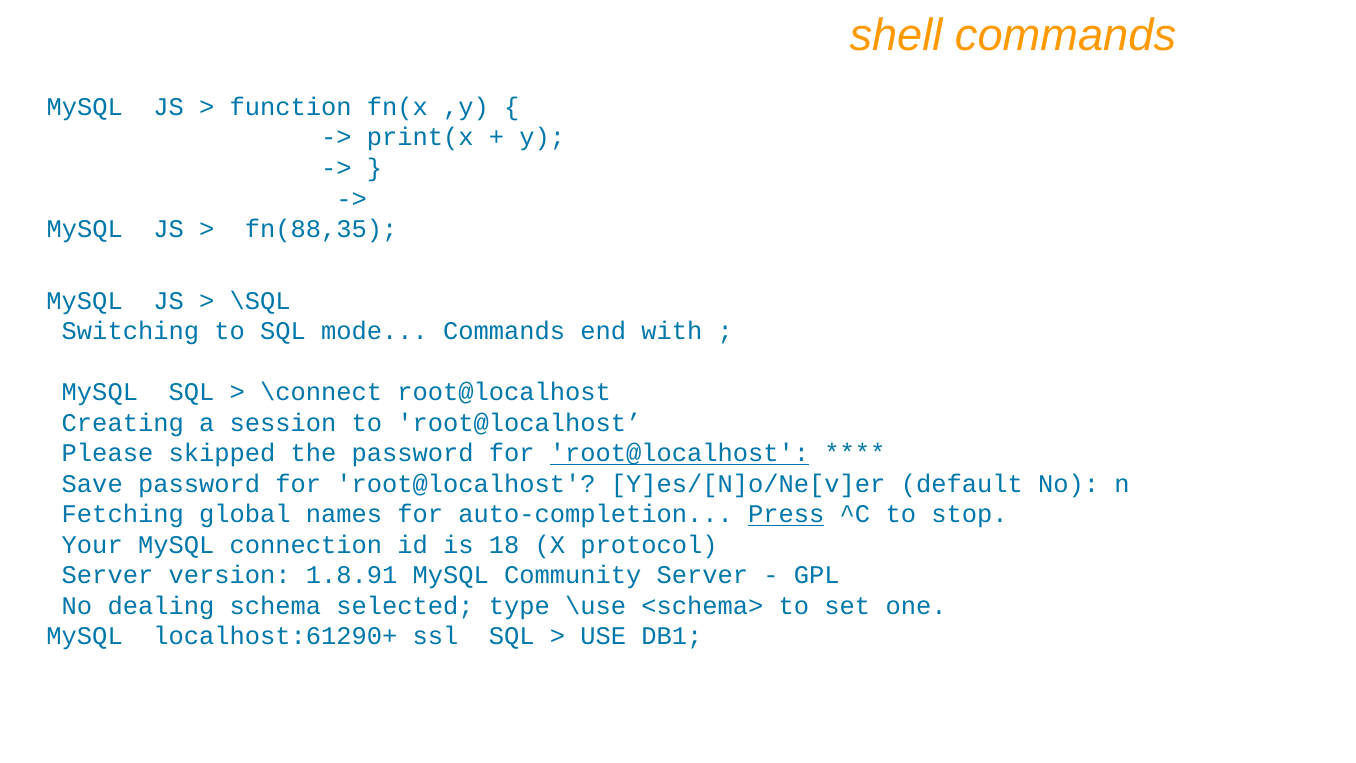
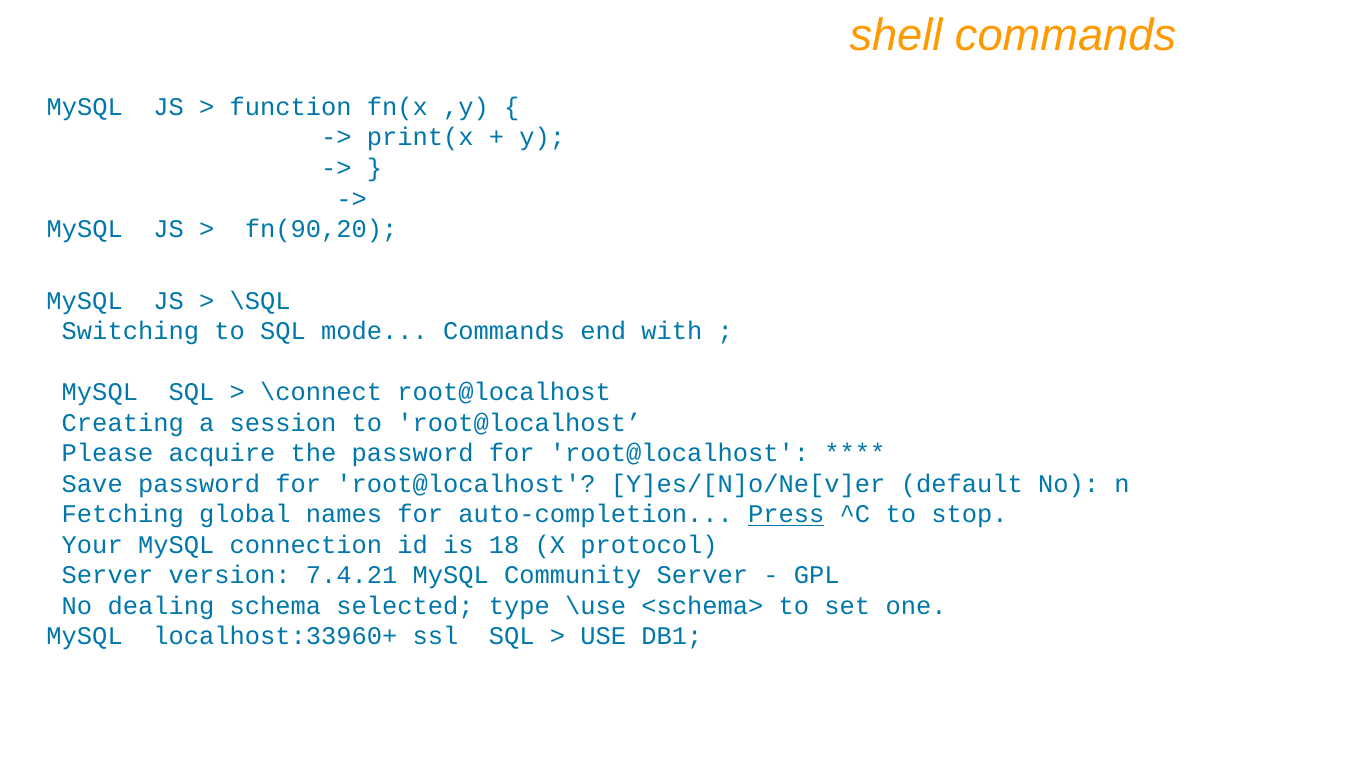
fn(88,35: fn(88,35 -> fn(90,20
skipped: skipped -> acquire
root@localhost at (680, 453) underline: present -> none
1.8.91: 1.8.91 -> 7.4.21
localhost:61290+: localhost:61290+ -> localhost:33960+
